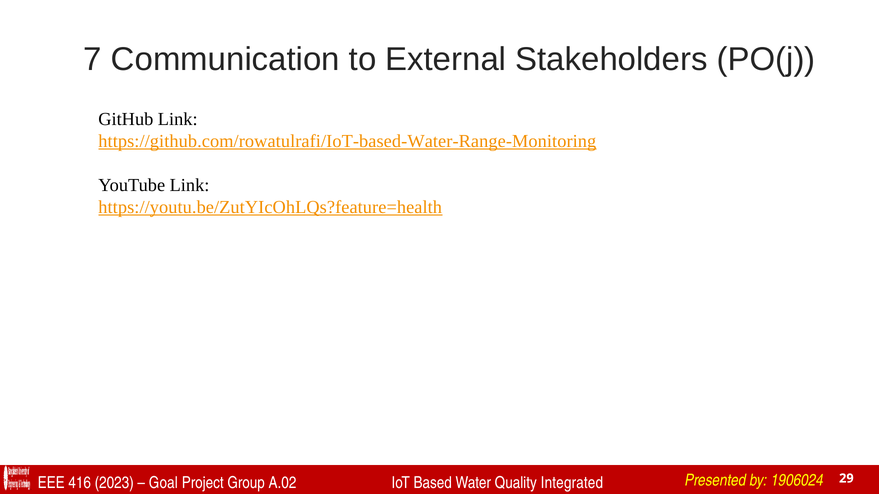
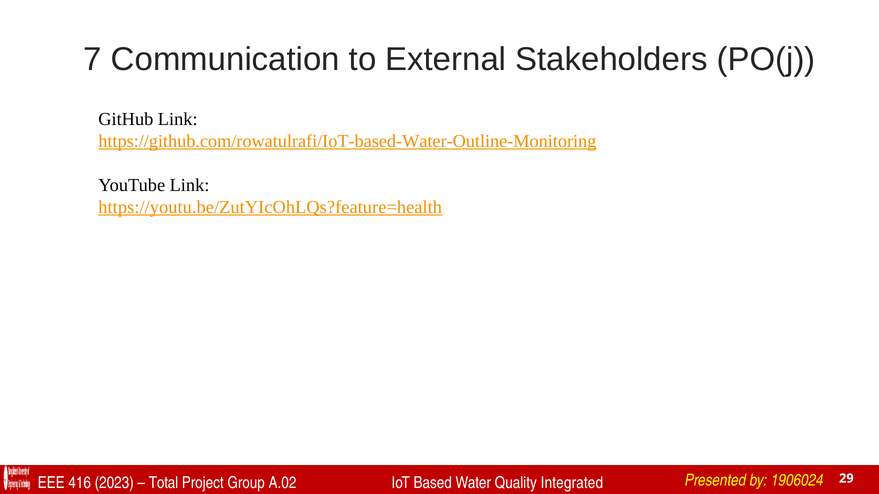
https://github.com/rowatulrafi/IoT-based-Water-Range-Monitoring: https://github.com/rowatulrafi/IoT-based-Water-Range-Monitoring -> https://github.com/rowatulrafi/IoT-based-Water-Outline-Monitoring
Goal: Goal -> Total
